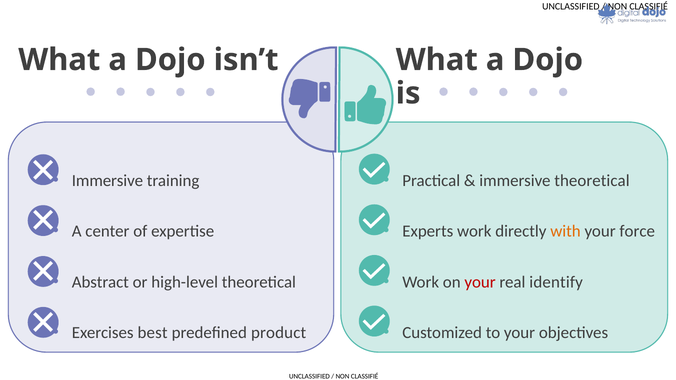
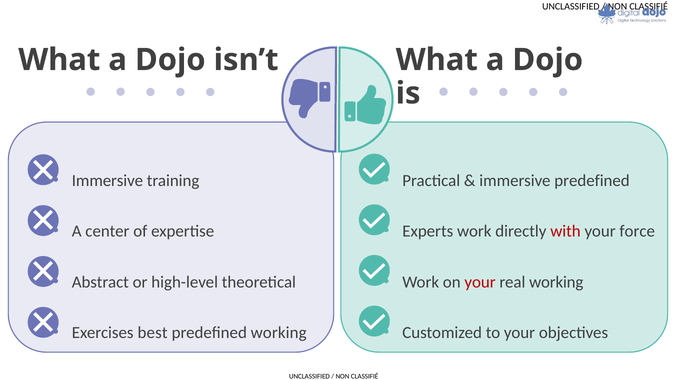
immersive theoretical: theoretical -> predefined
with colour: orange -> red
real identify: identify -> working
predefined product: product -> working
